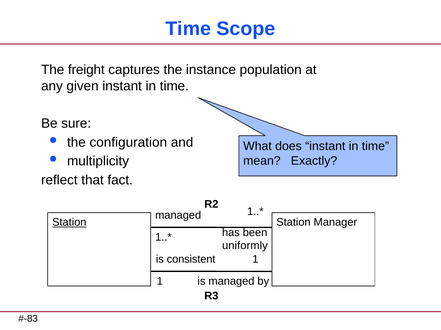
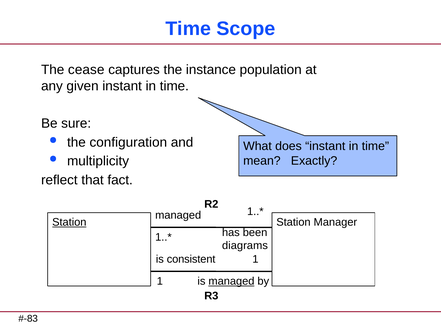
freight: freight -> cease
uniformly: uniformly -> diagrams
managed at (231, 282) underline: none -> present
